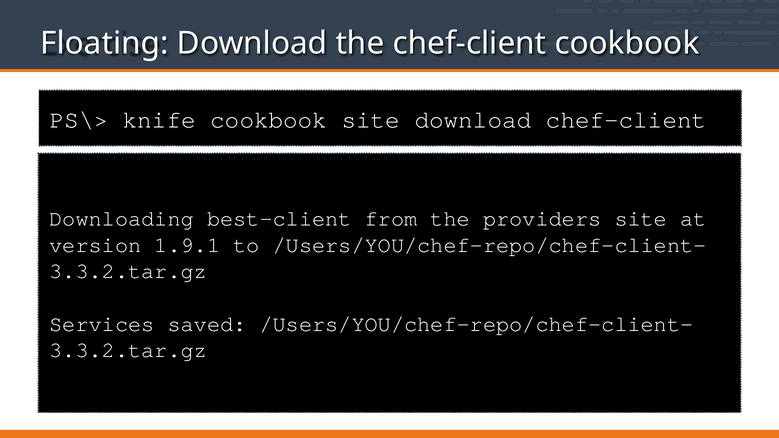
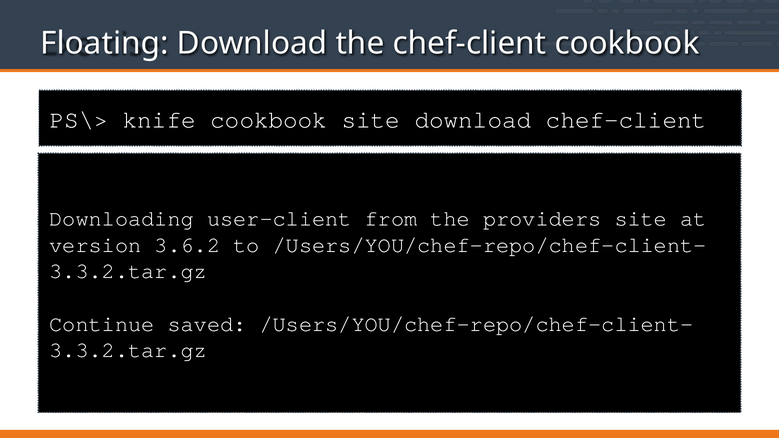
best-client: best-client -> user-client
1.9.1: 1.9.1 -> 3.6.2
Services: Services -> Continue
